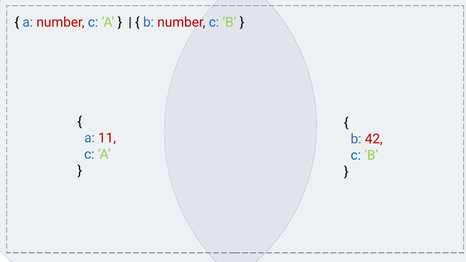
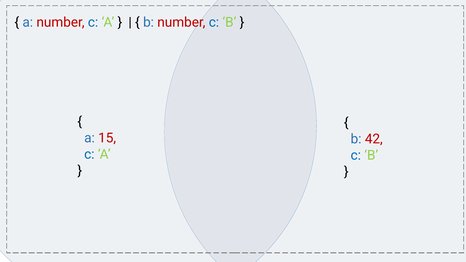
11: 11 -> 15
